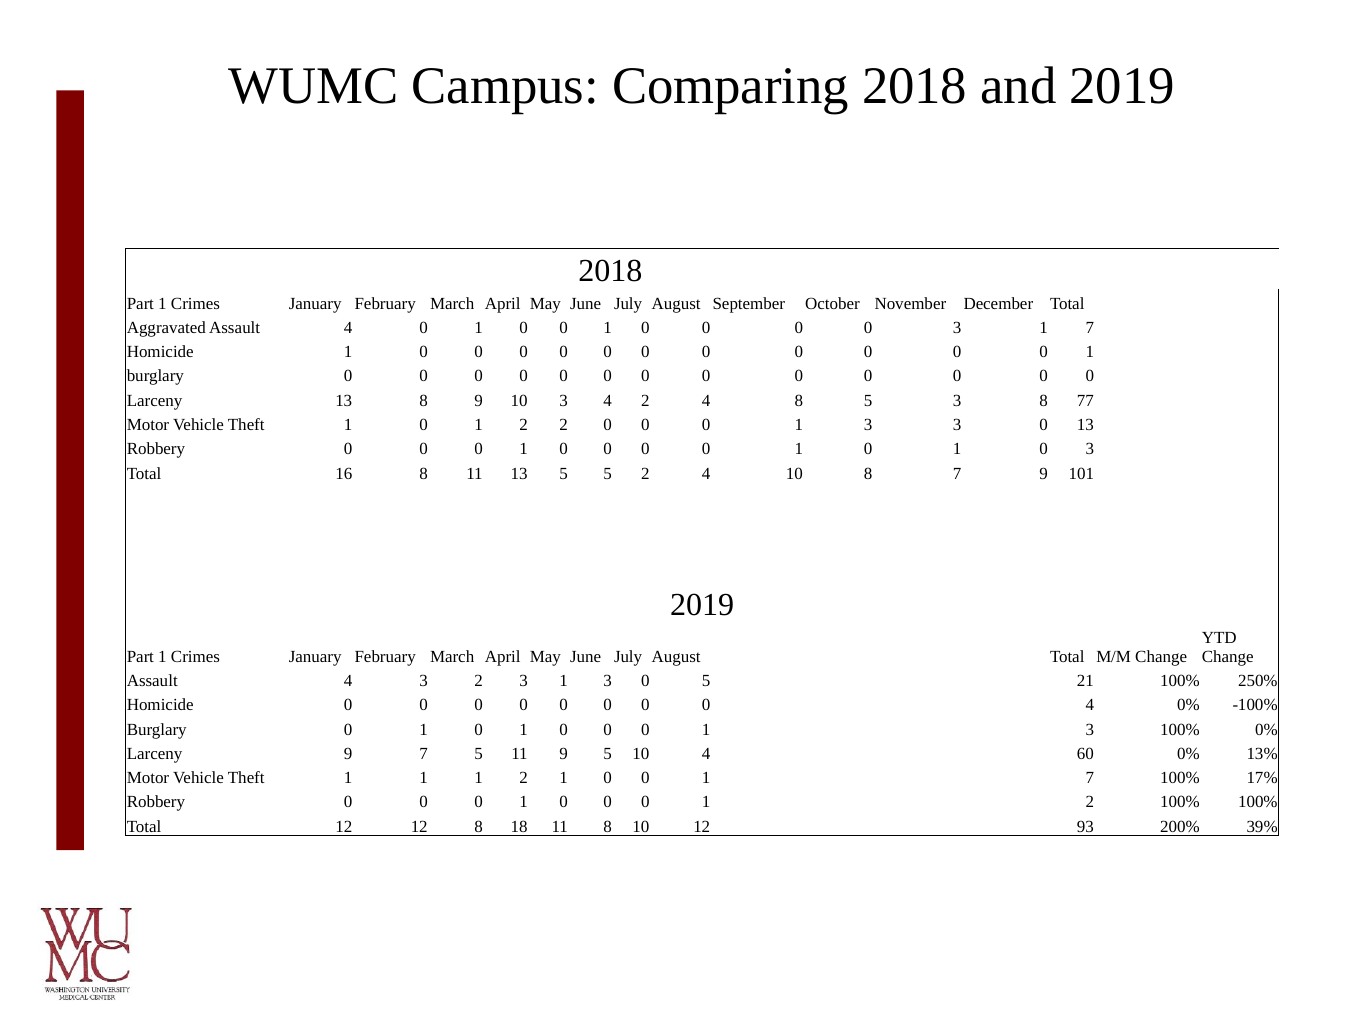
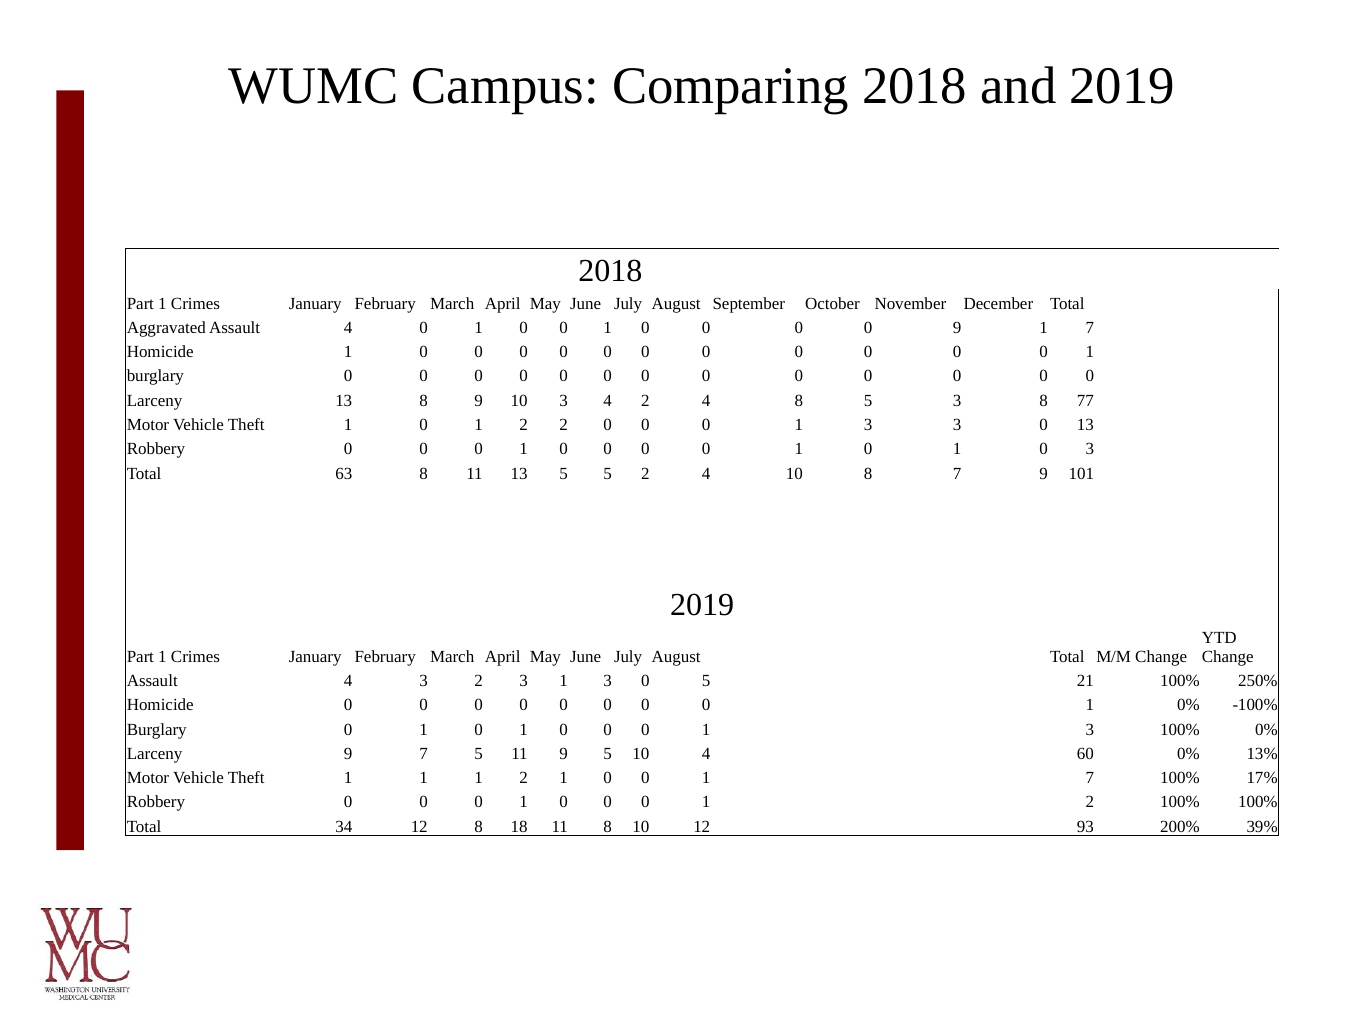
0 0 3: 3 -> 9
16: 16 -> 63
4 at (1090, 705): 4 -> 1
Total 12: 12 -> 34
